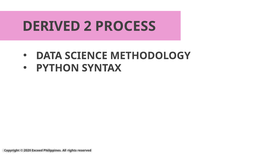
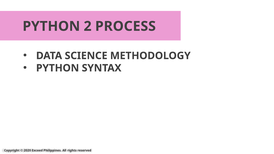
DERIVED at (51, 26): DERIVED -> PYTHON
